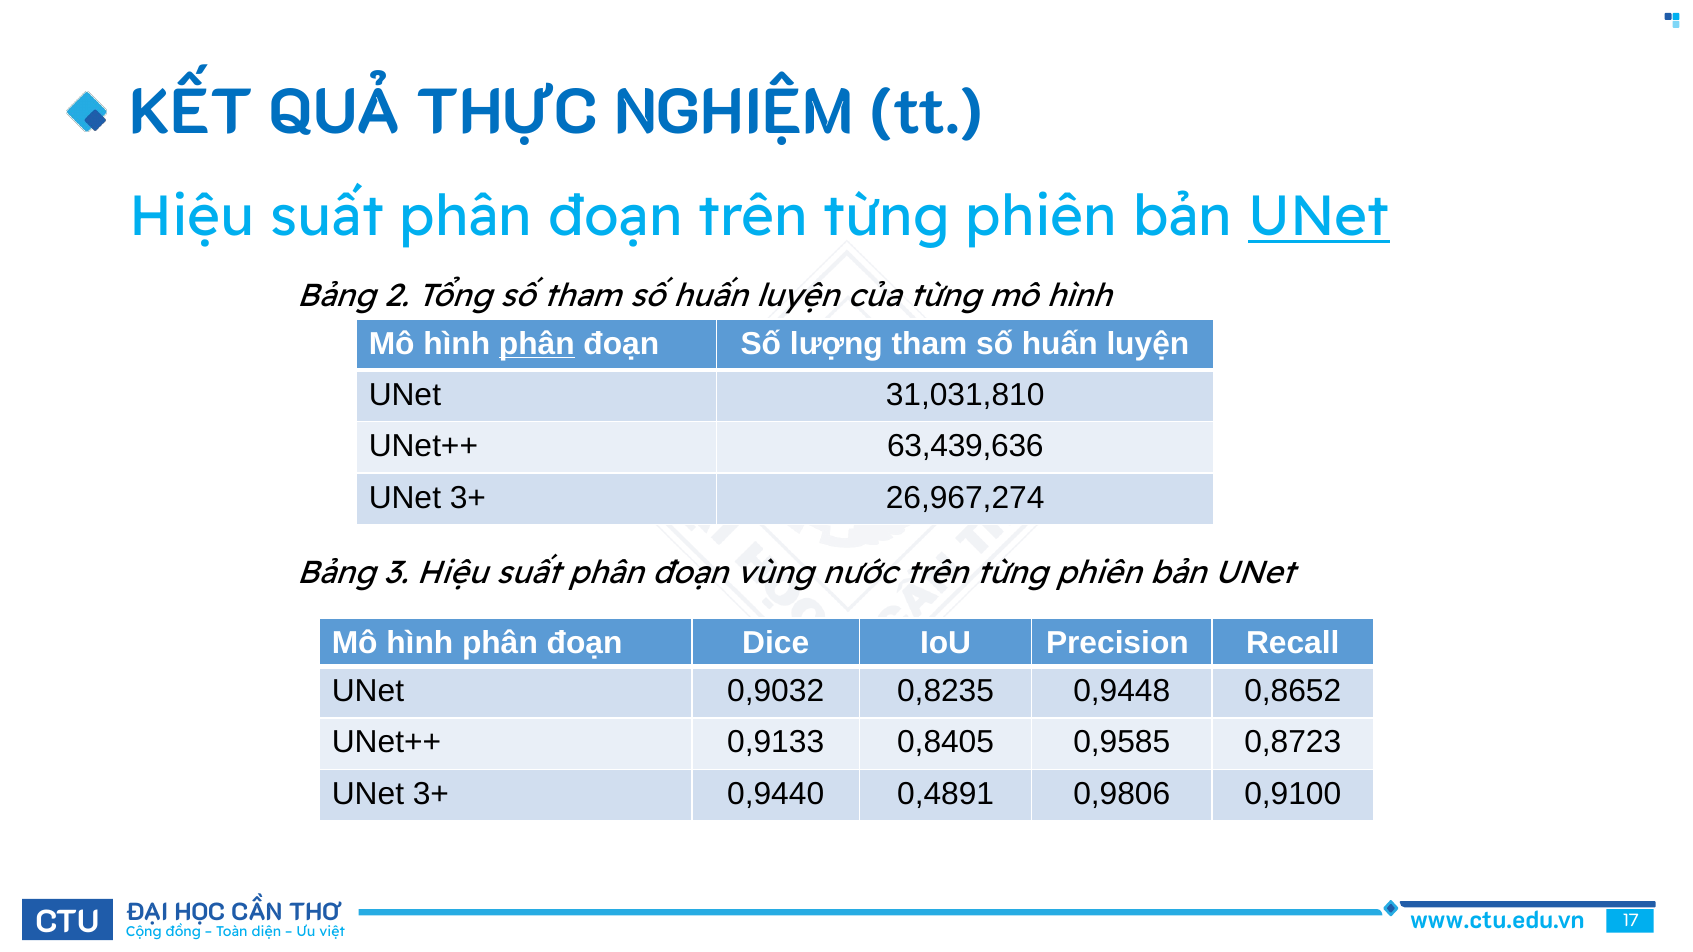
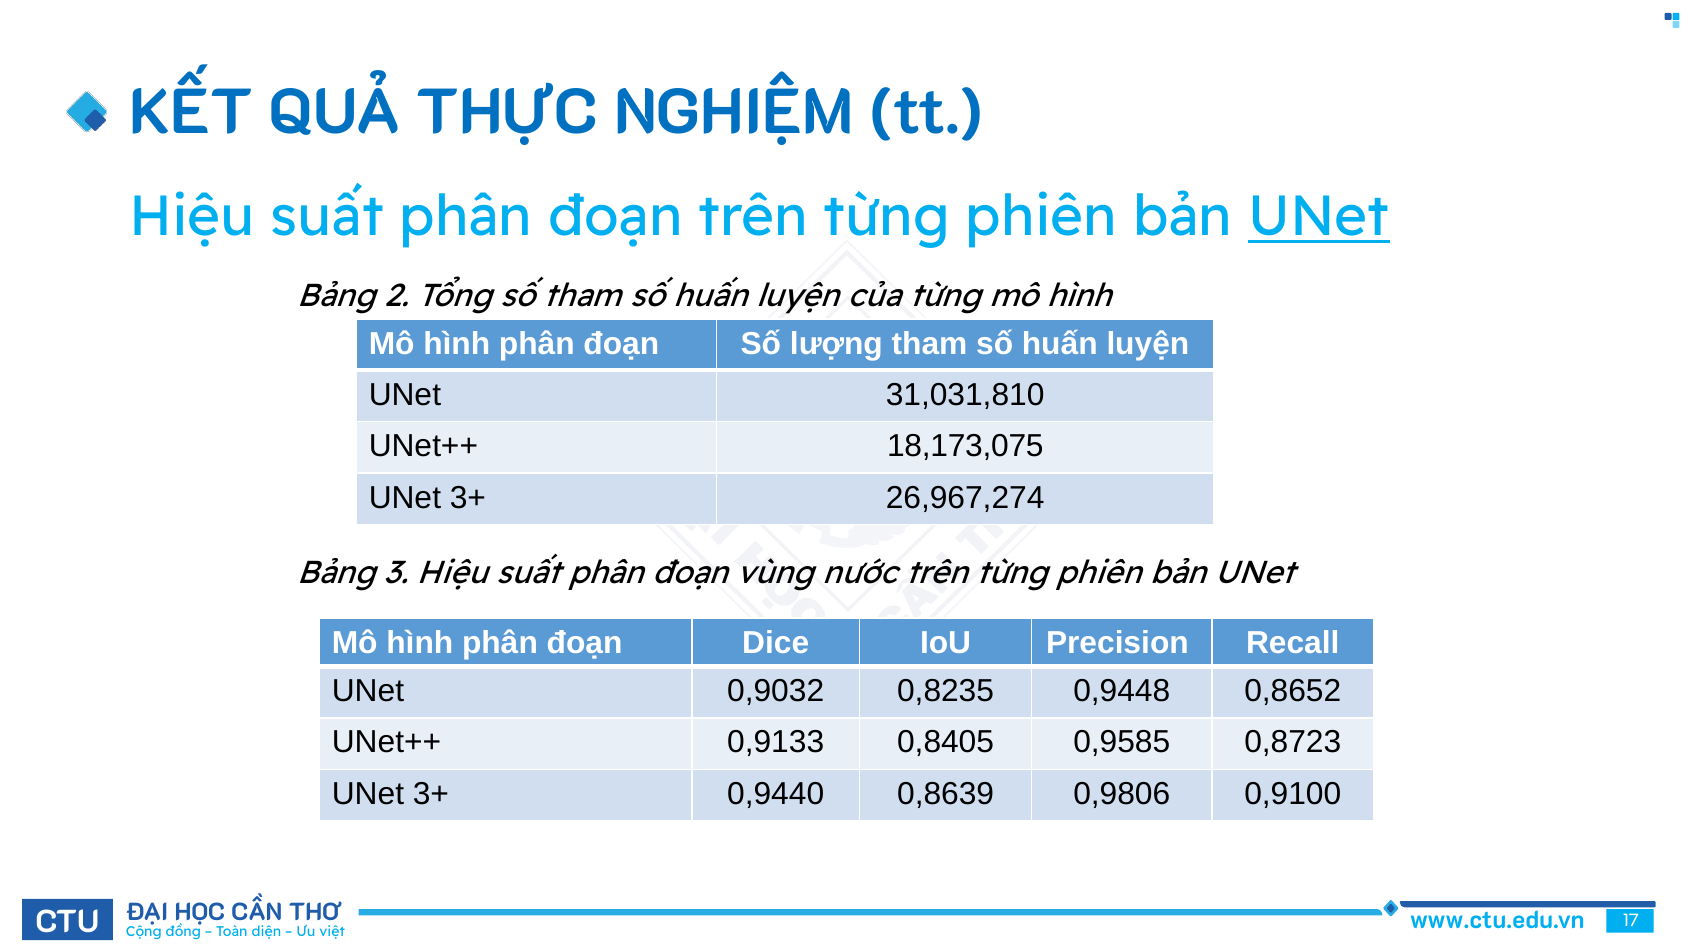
phân at (537, 344) underline: present -> none
63,439,636: 63,439,636 -> 18,173,075
0,4891: 0,4891 -> 0,8639
